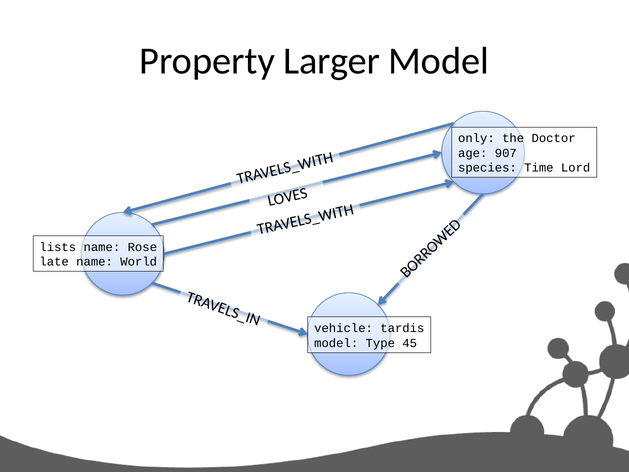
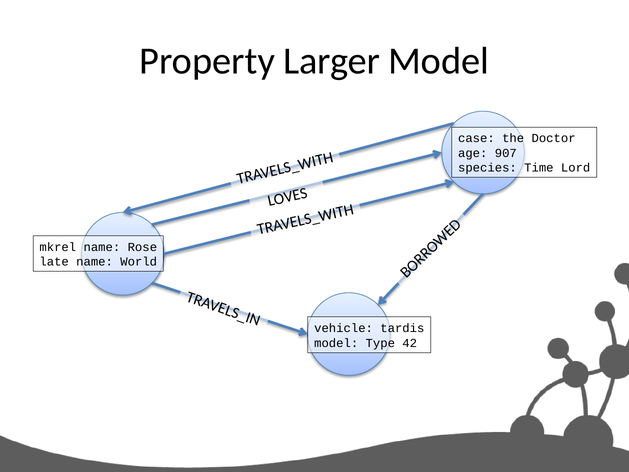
only: only -> case
lists: lists -> mkrel
45: 45 -> 42
